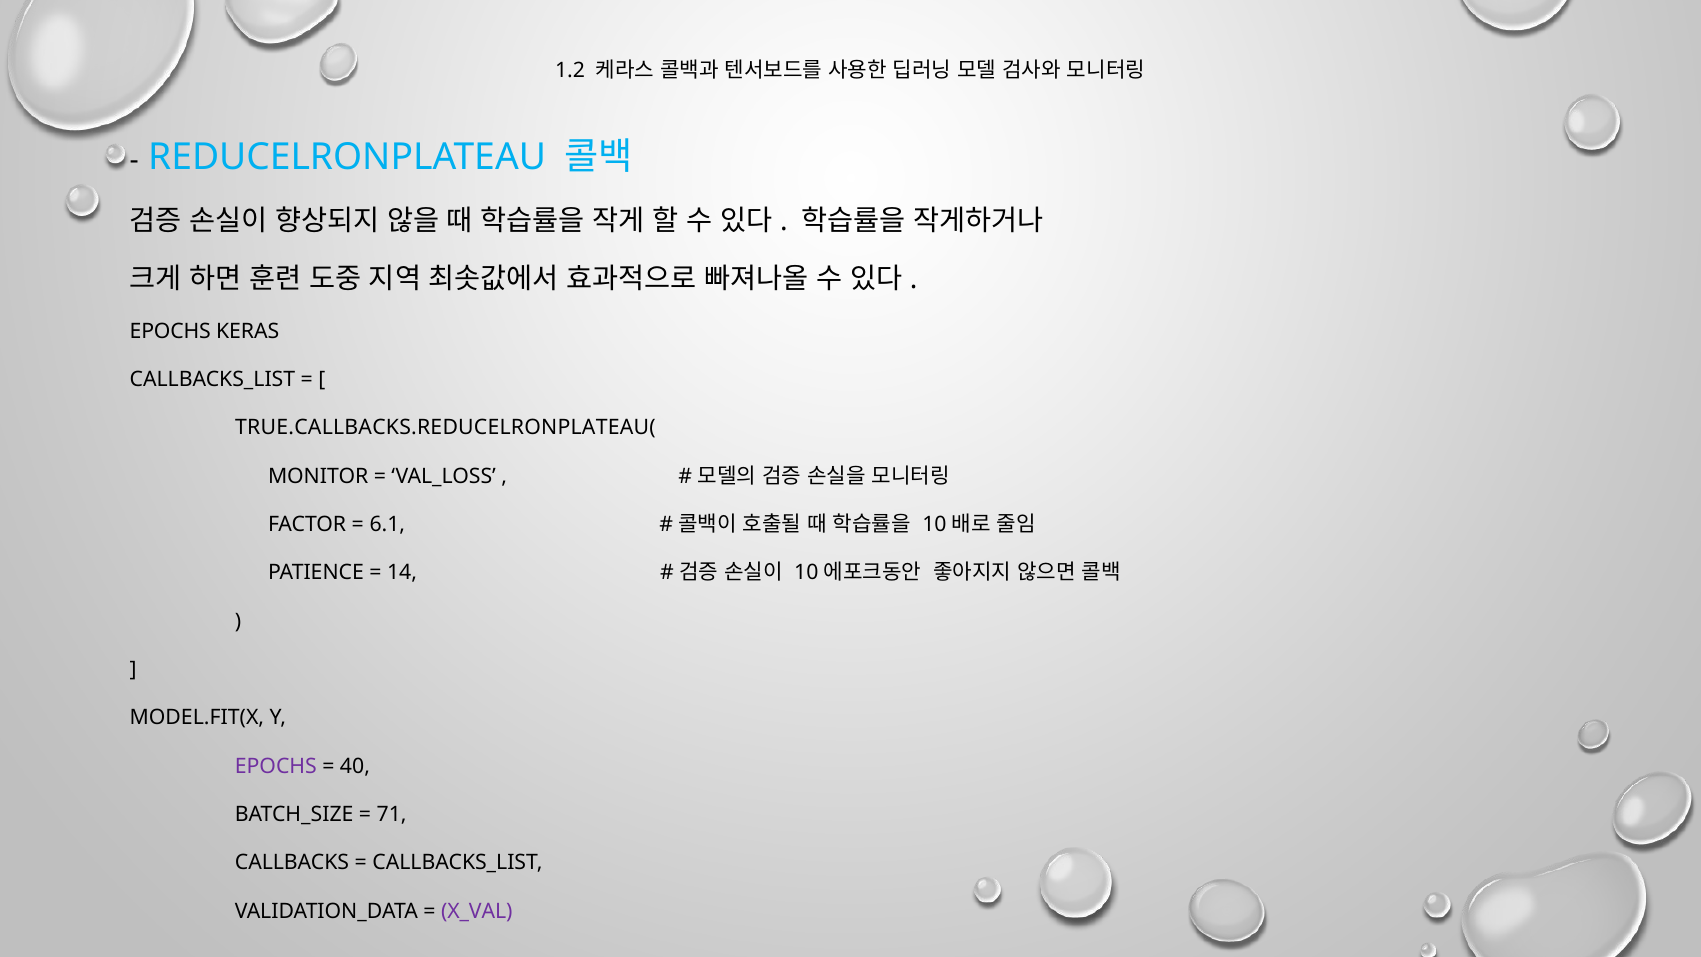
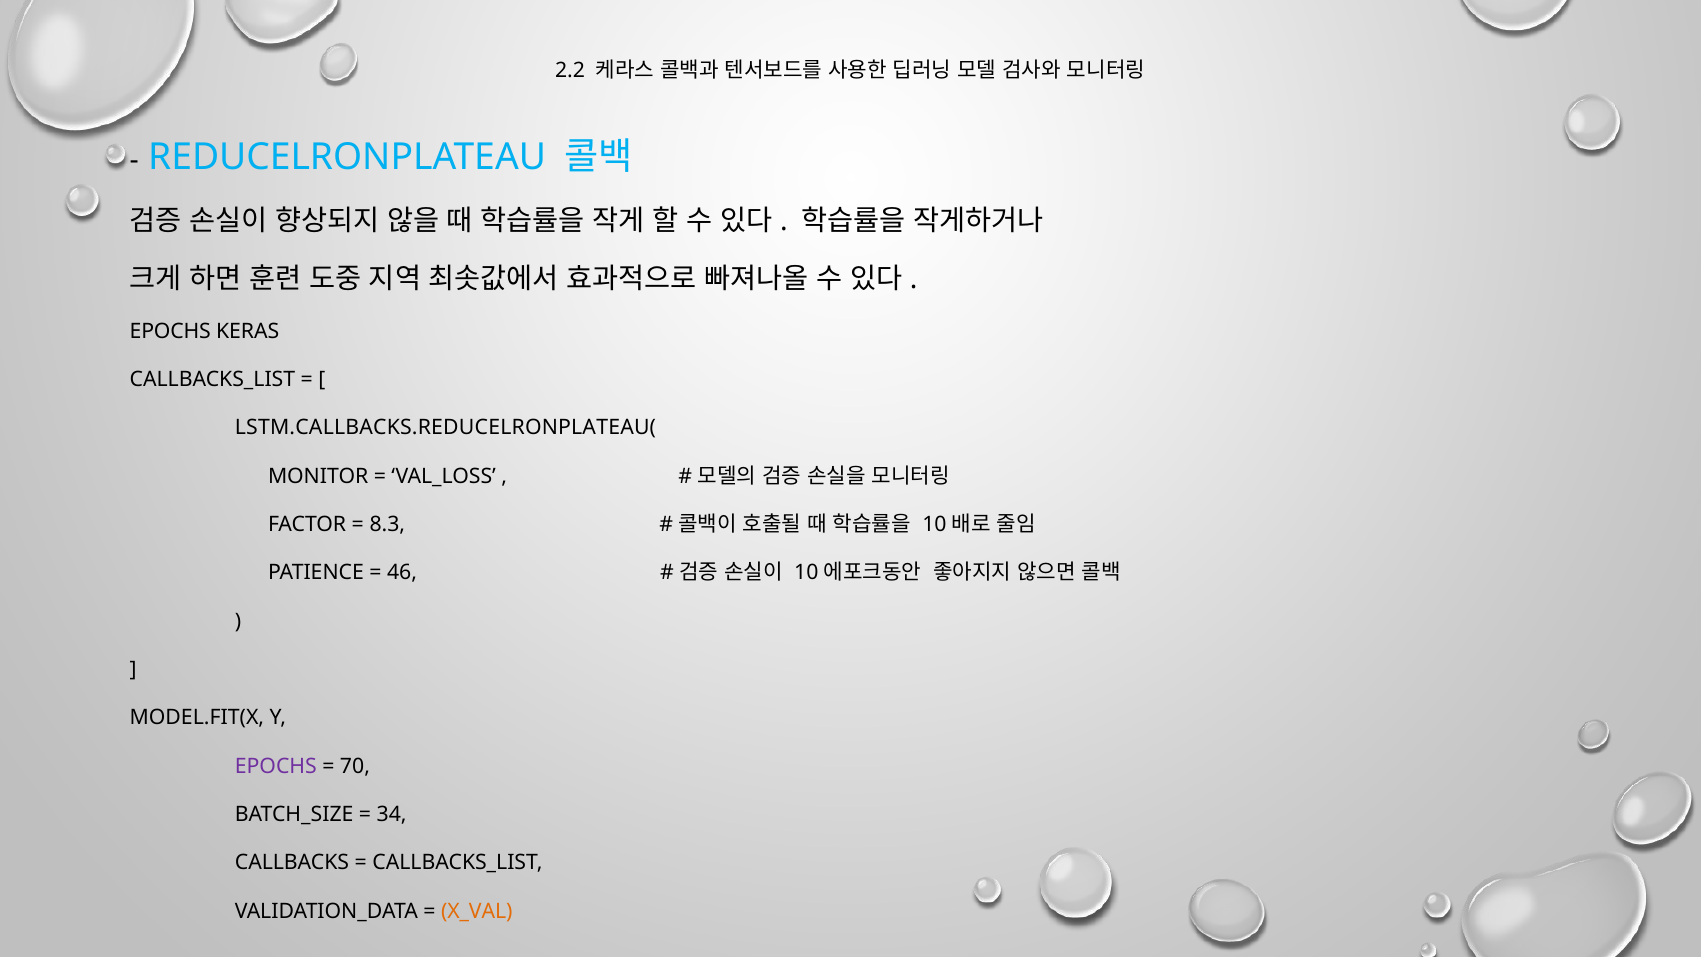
1.2: 1.2 -> 2.2
TRUE.CALLBACKS.REDUCELRONPLATEAU(: TRUE.CALLBACKS.REDUCELRONPLATEAU( -> LSTM.CALLBACKS.REDUCELRONPLATEAU(
6.1: 6.1 -> 8.3
14: 14 -> 46
40: 40 -> 70
71: 71 -> 34
X_VAL colour: purple -> orange
